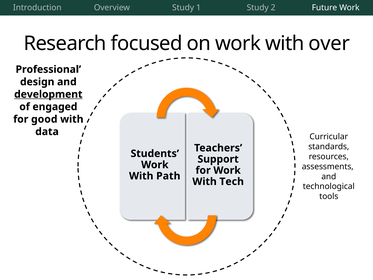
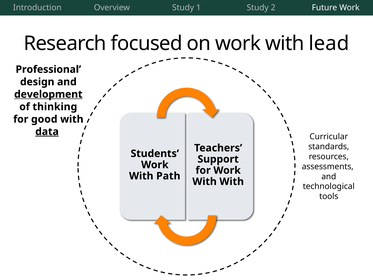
over: over -> lead
engaged: engaged -> thinking
data underline: none -> present
With Tech: Tech -> With
